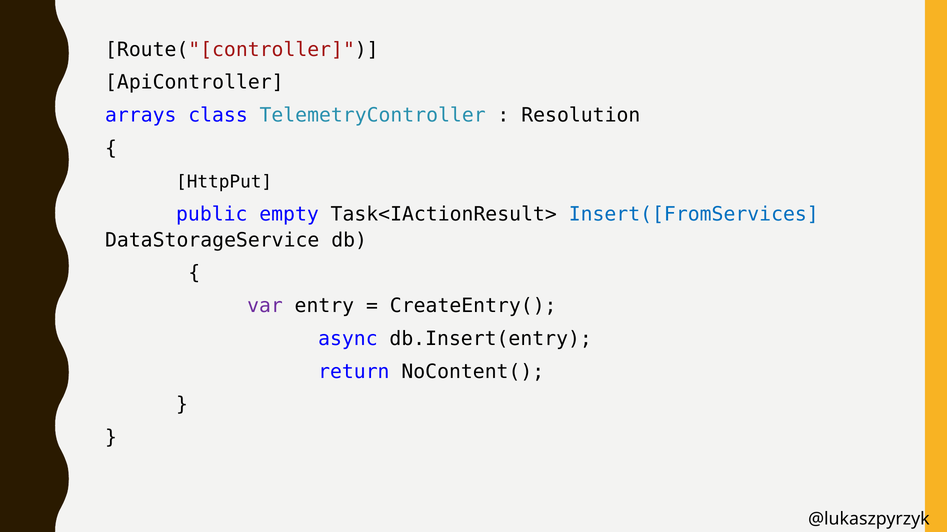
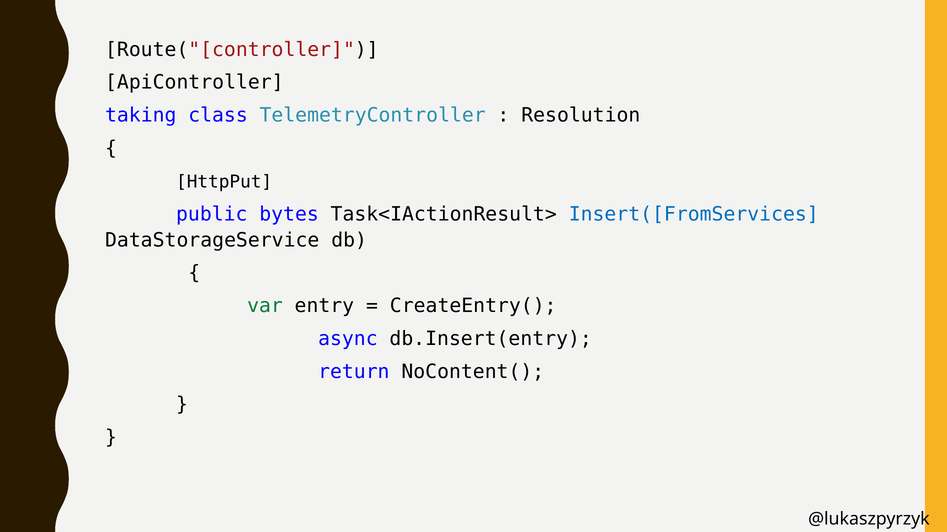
arrays: arrays -> taking
empty: empty -> bytes
var colour: purple -> green
